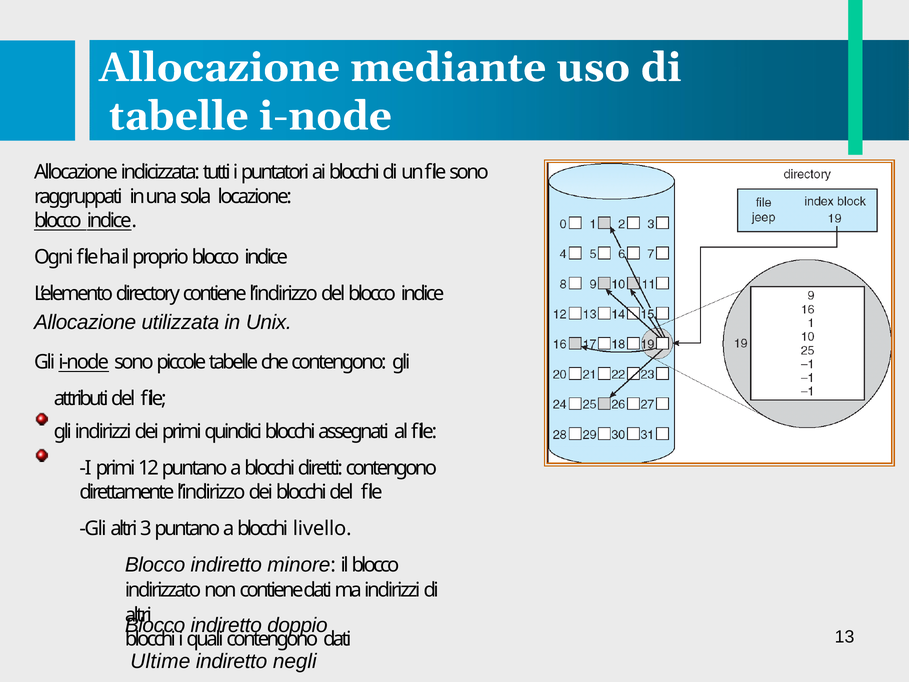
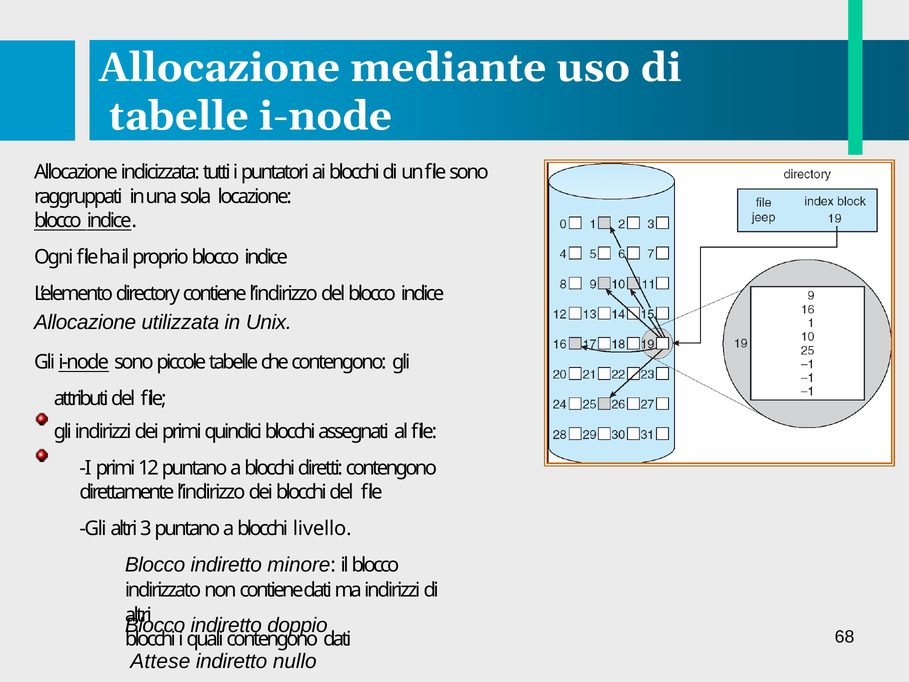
13: 13 -> 68
Ultime: Ultime -> Attese
negli: negli -> nullo
